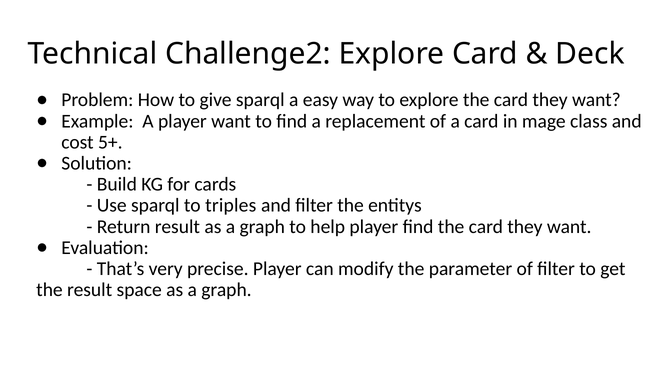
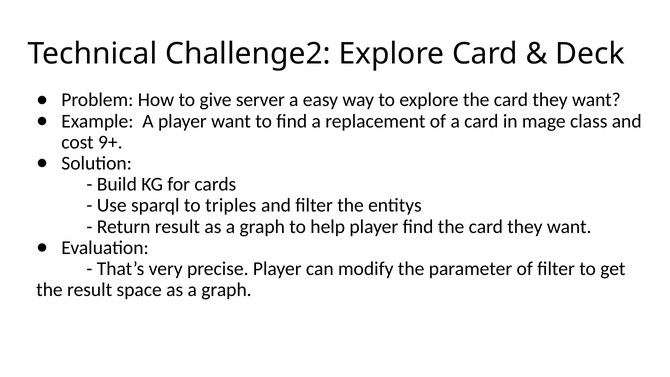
give sparql: sparql -> server
5+: 5+ -> 9+
